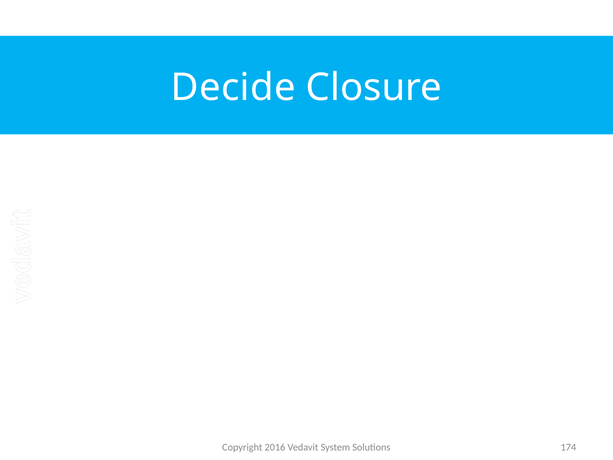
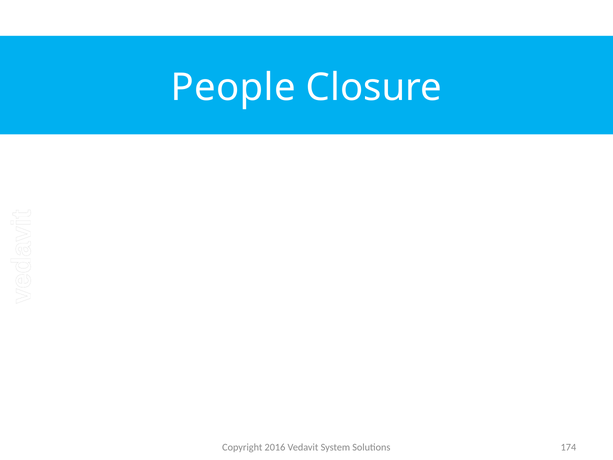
Decide: Decide -> People
